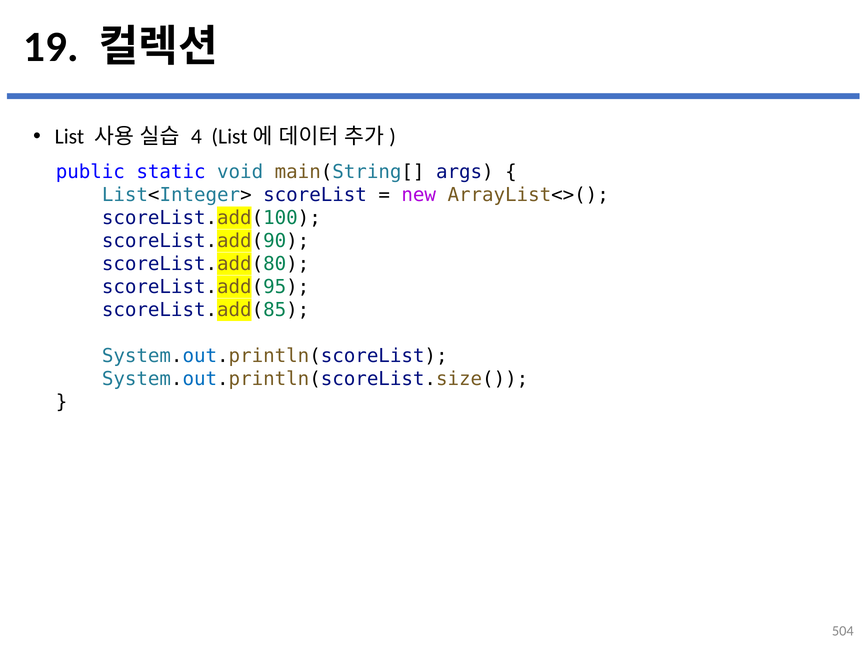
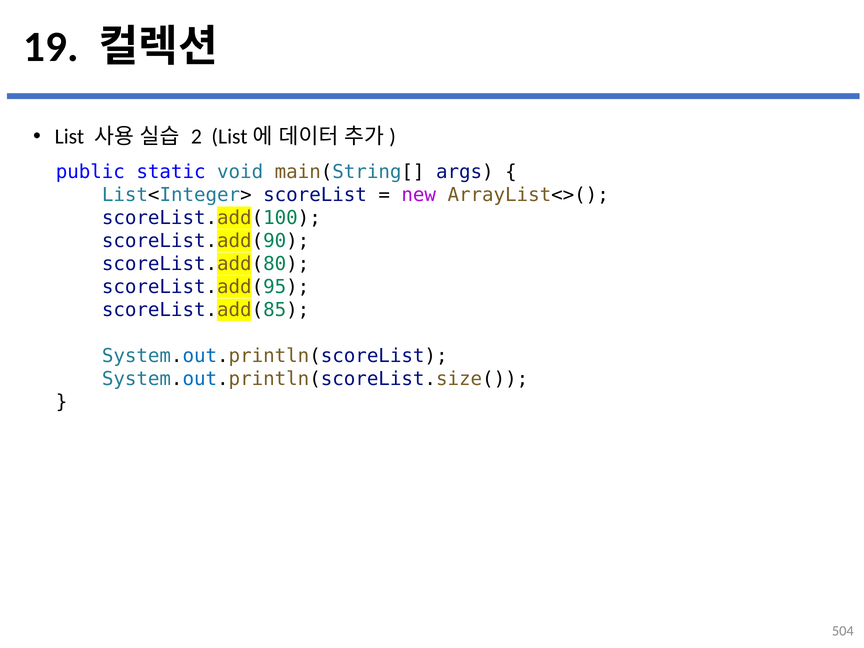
4: 4 -> 2
